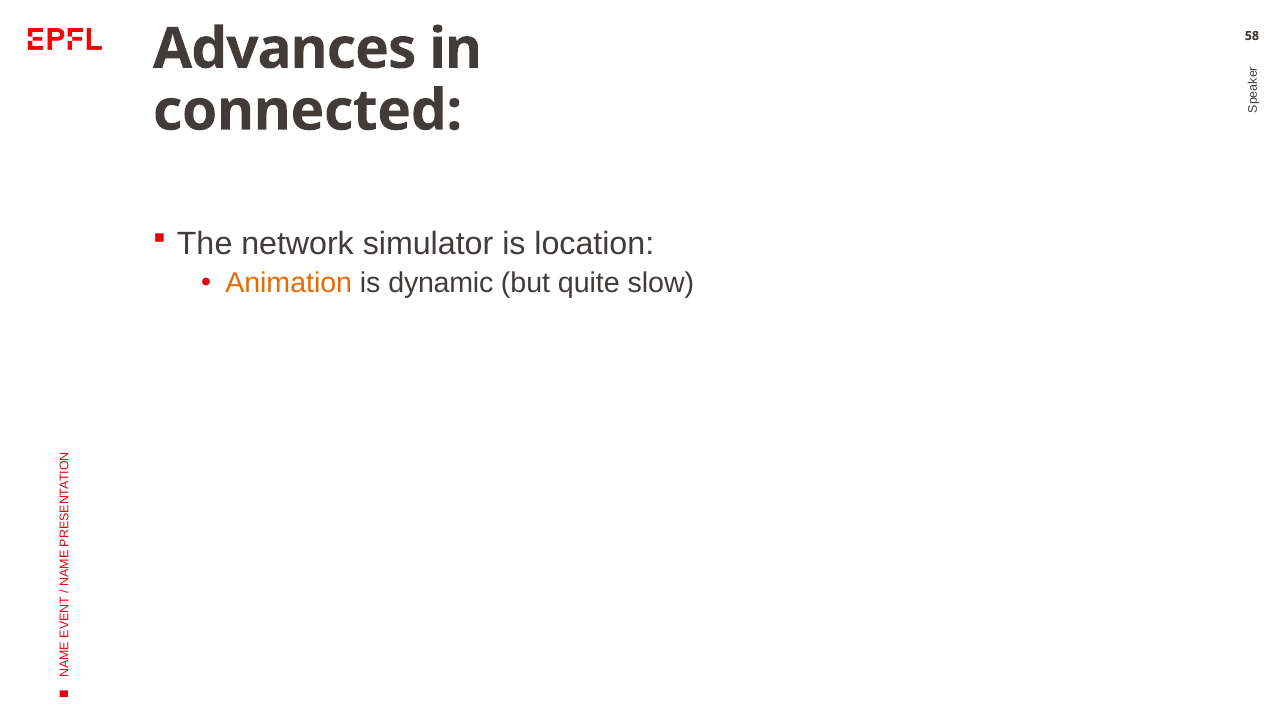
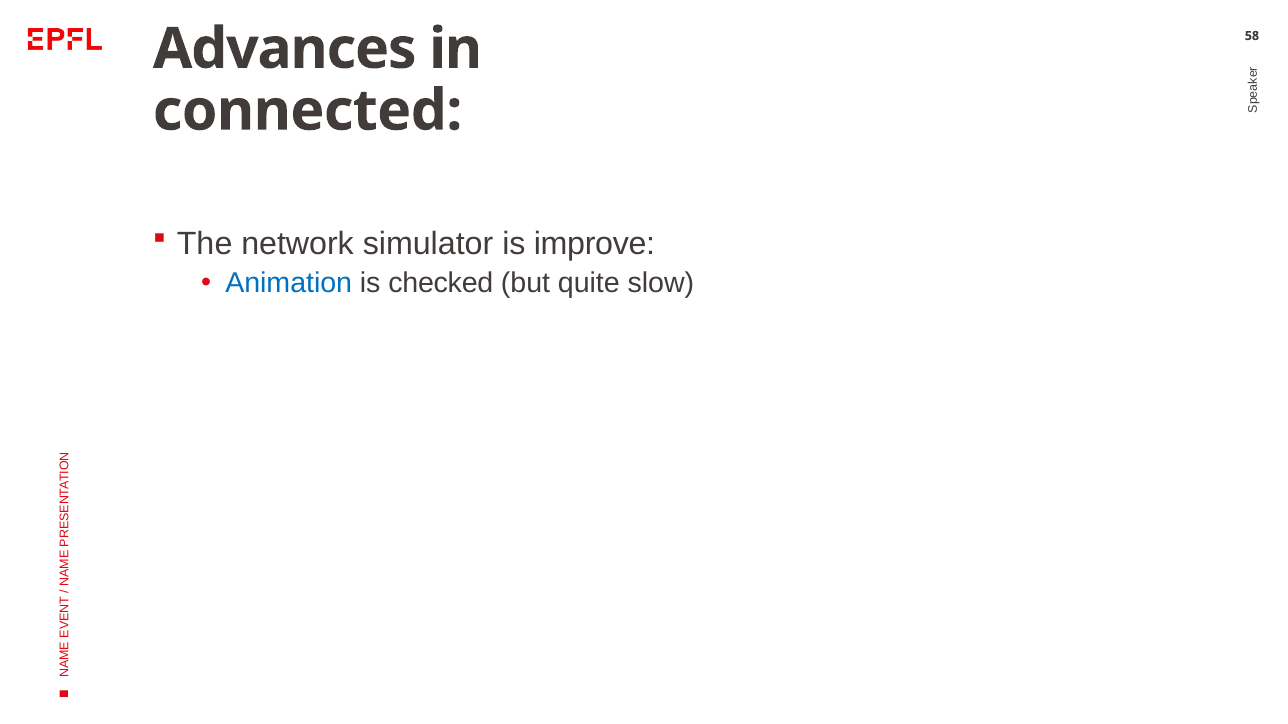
location: location -> improve
Animation colour: orange -> blue
dynamic: dynamic -> checked
